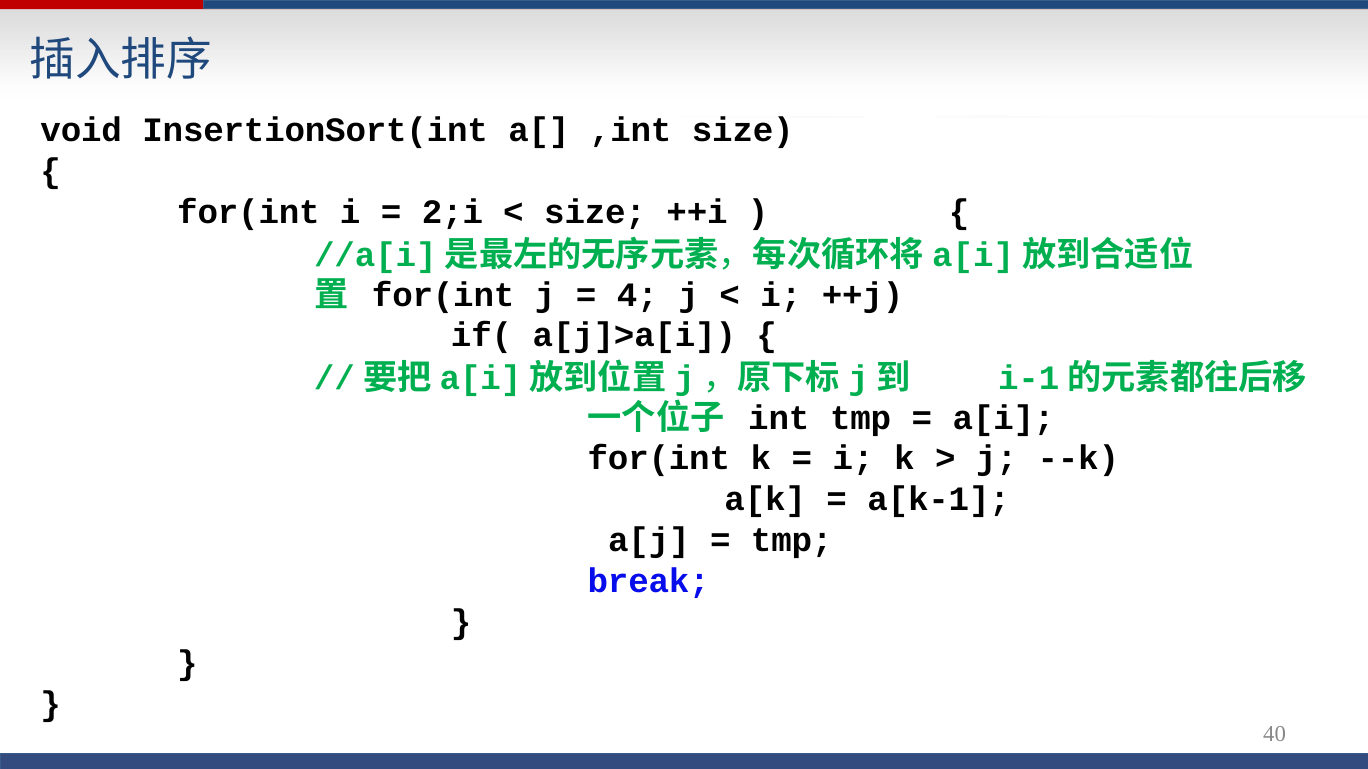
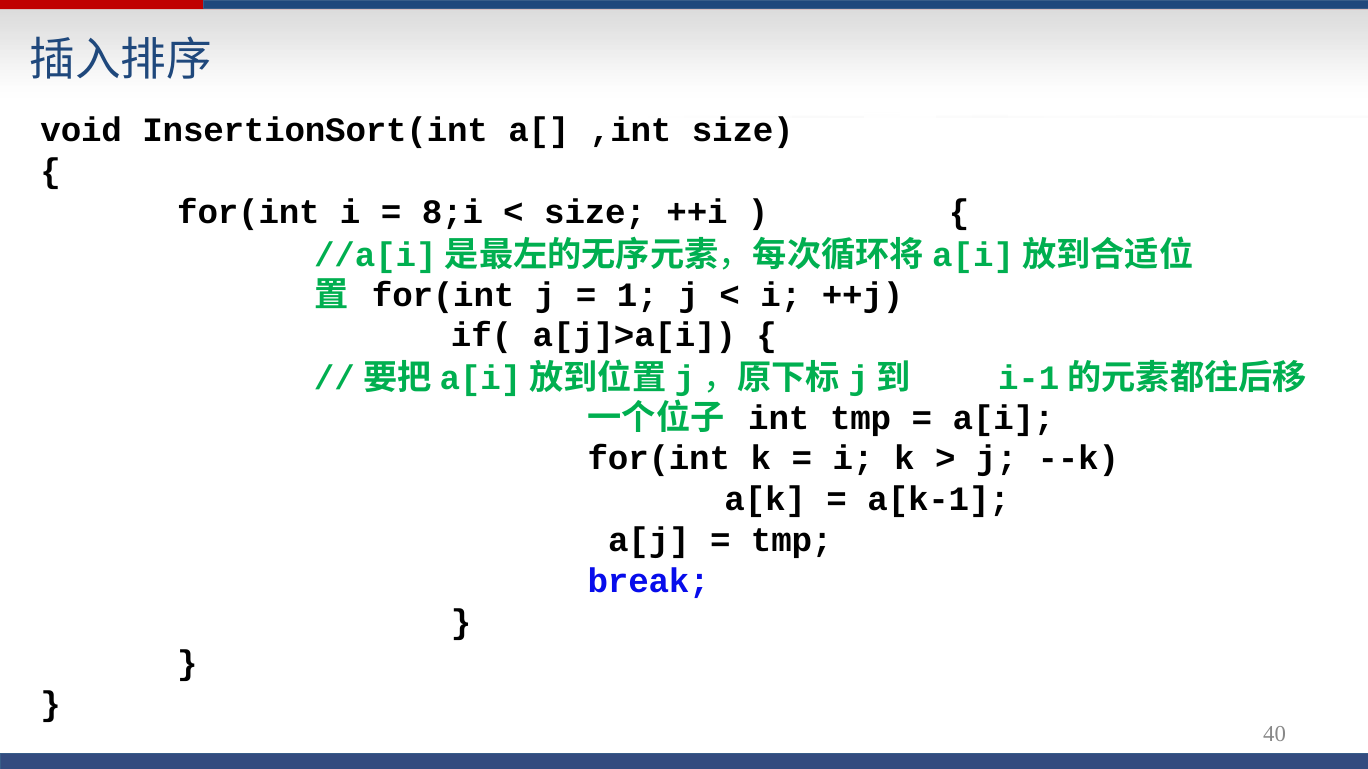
2;i: 2;i -> 8;i
4: 4 -> 1
